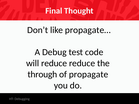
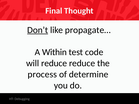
Don’t underline: none -> present
Debug: Debug -> Within
through: through -> process
propagate: propagate -> determine
